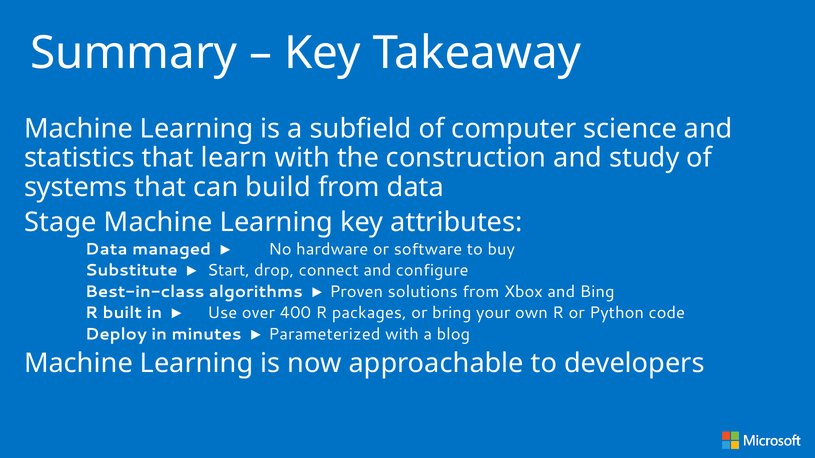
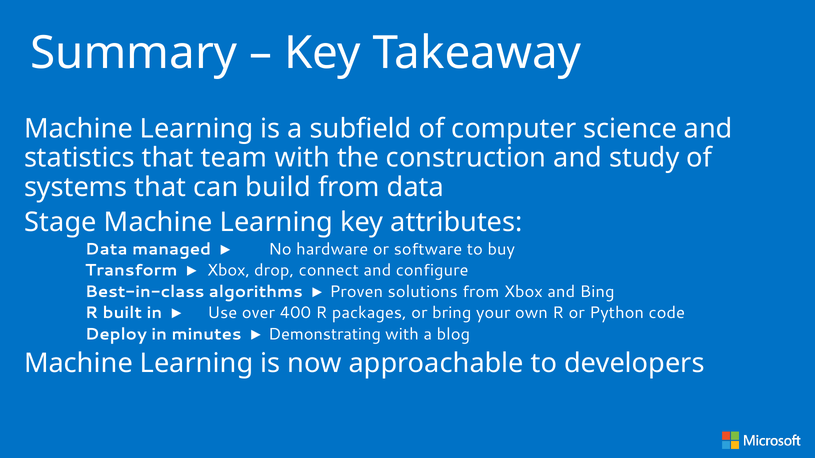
learn: learn -> team
Substitute: Substitute -> Transform
Start at (229, 271): Start -> Xbox
Parameterized: Parameterized -> Demonstrating
